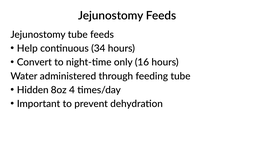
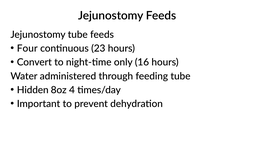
Help: Help -> Four
34: 34 -> 23
